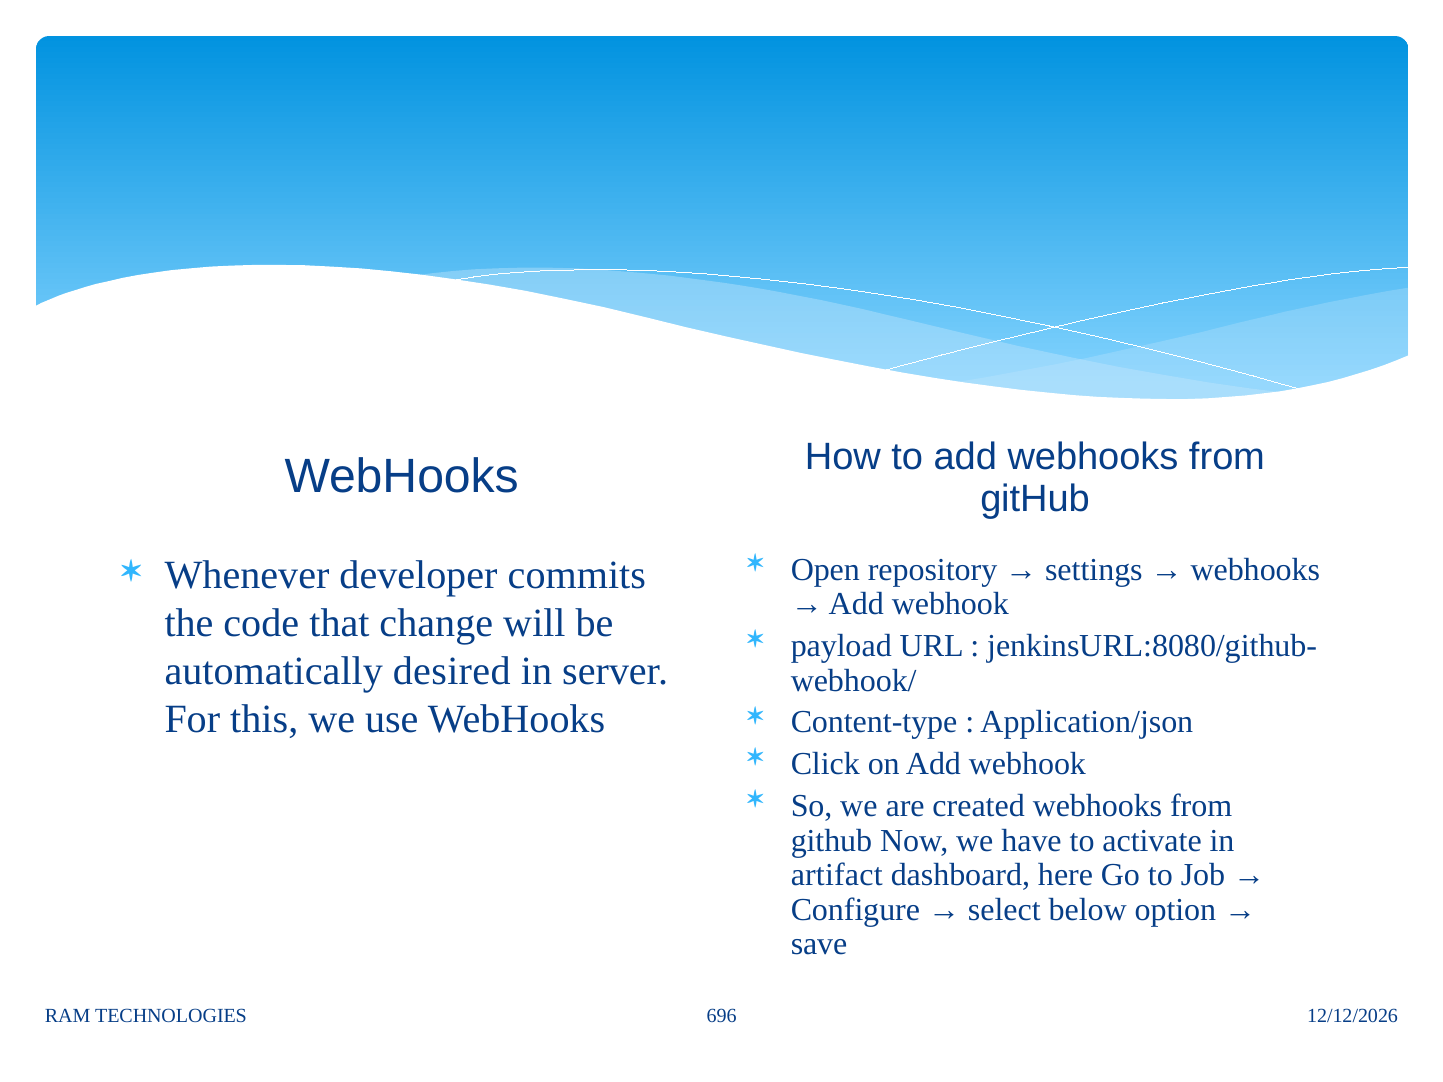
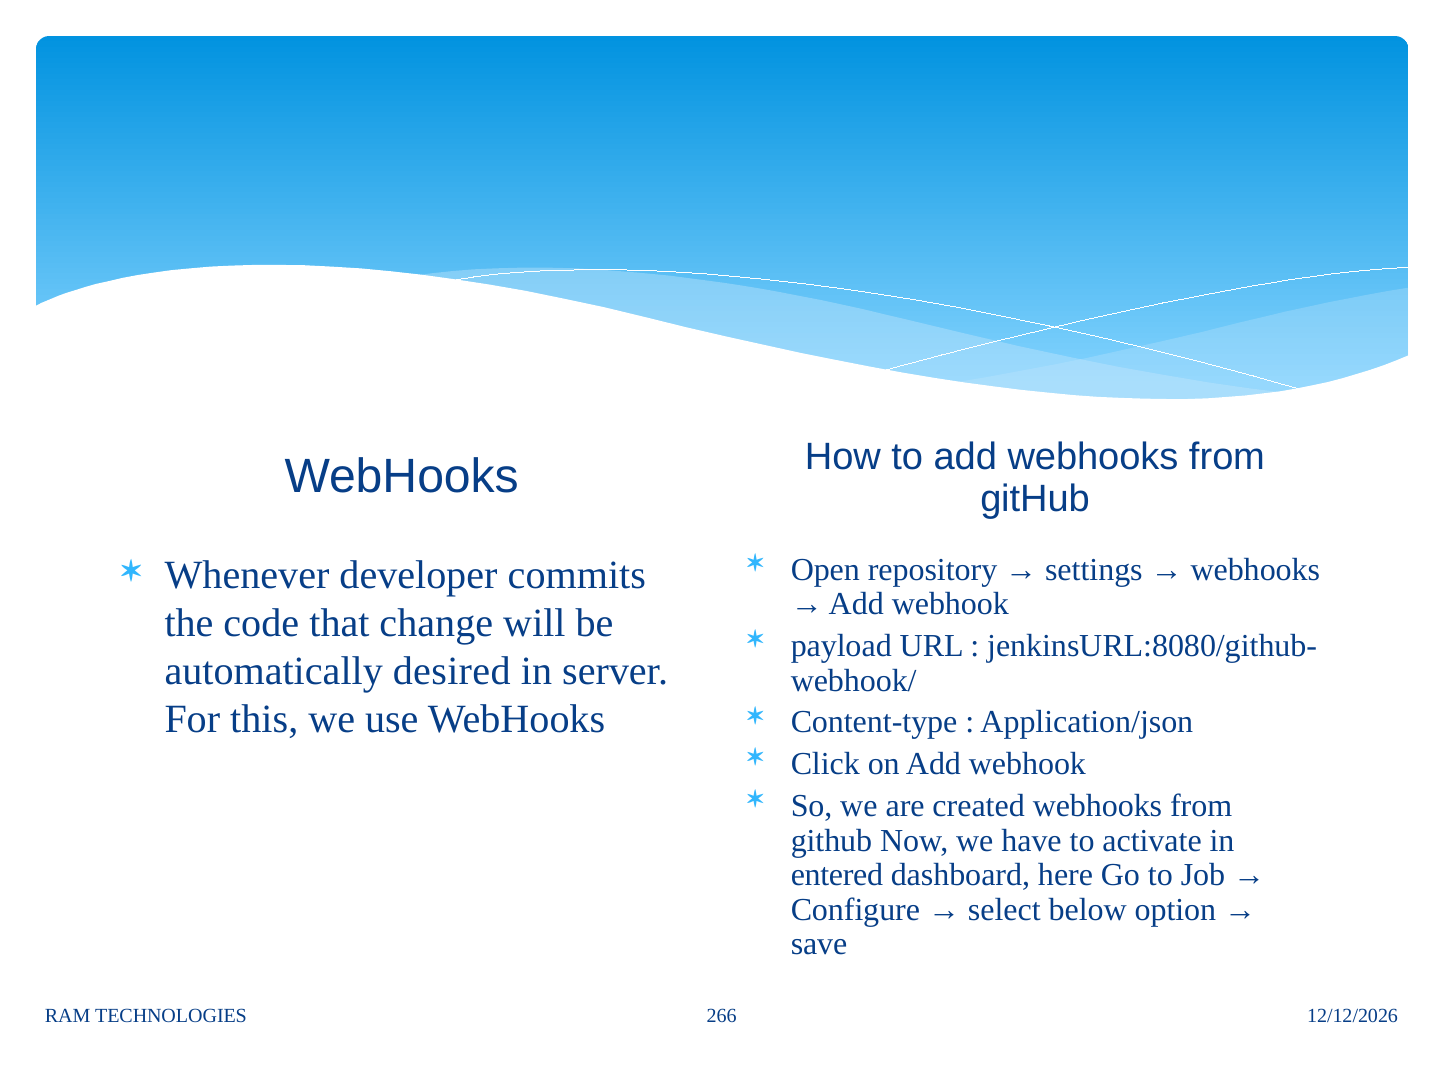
artifact: artifact -> entered
696: 696 -> 266
